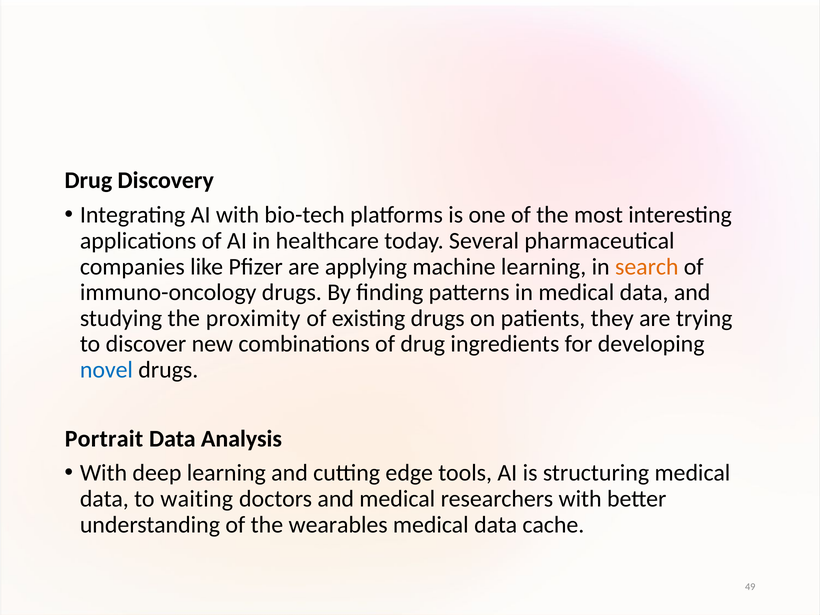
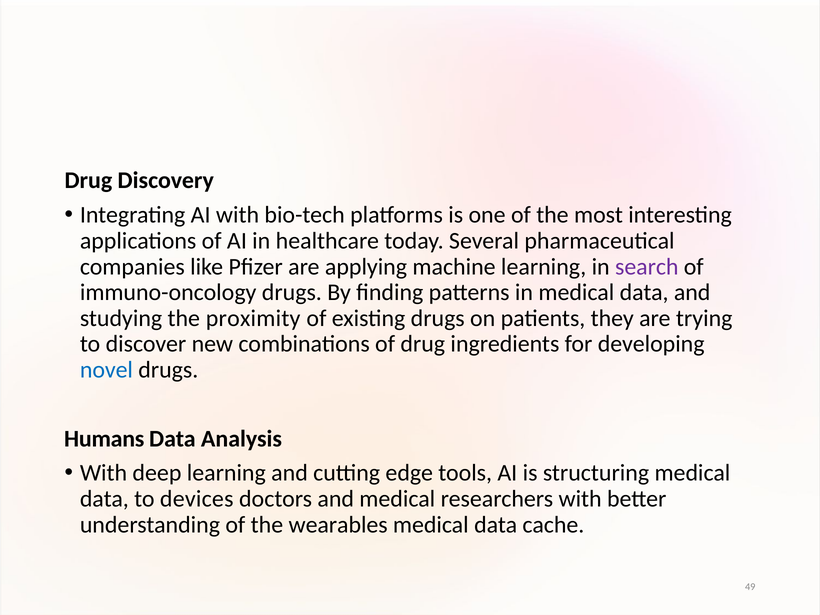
search colour: orange -> purple
Portrait: Portrait -> Humans
waiting: waiting -> devices
